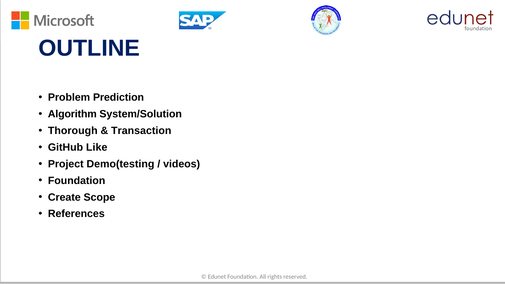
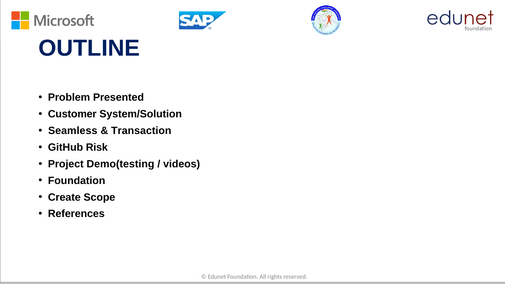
Prediction: Prediction -> Presented
Algorithm: Algorithm -> Customer
Thorough: Thorough -> Seamless
Like: Like -> Risk
